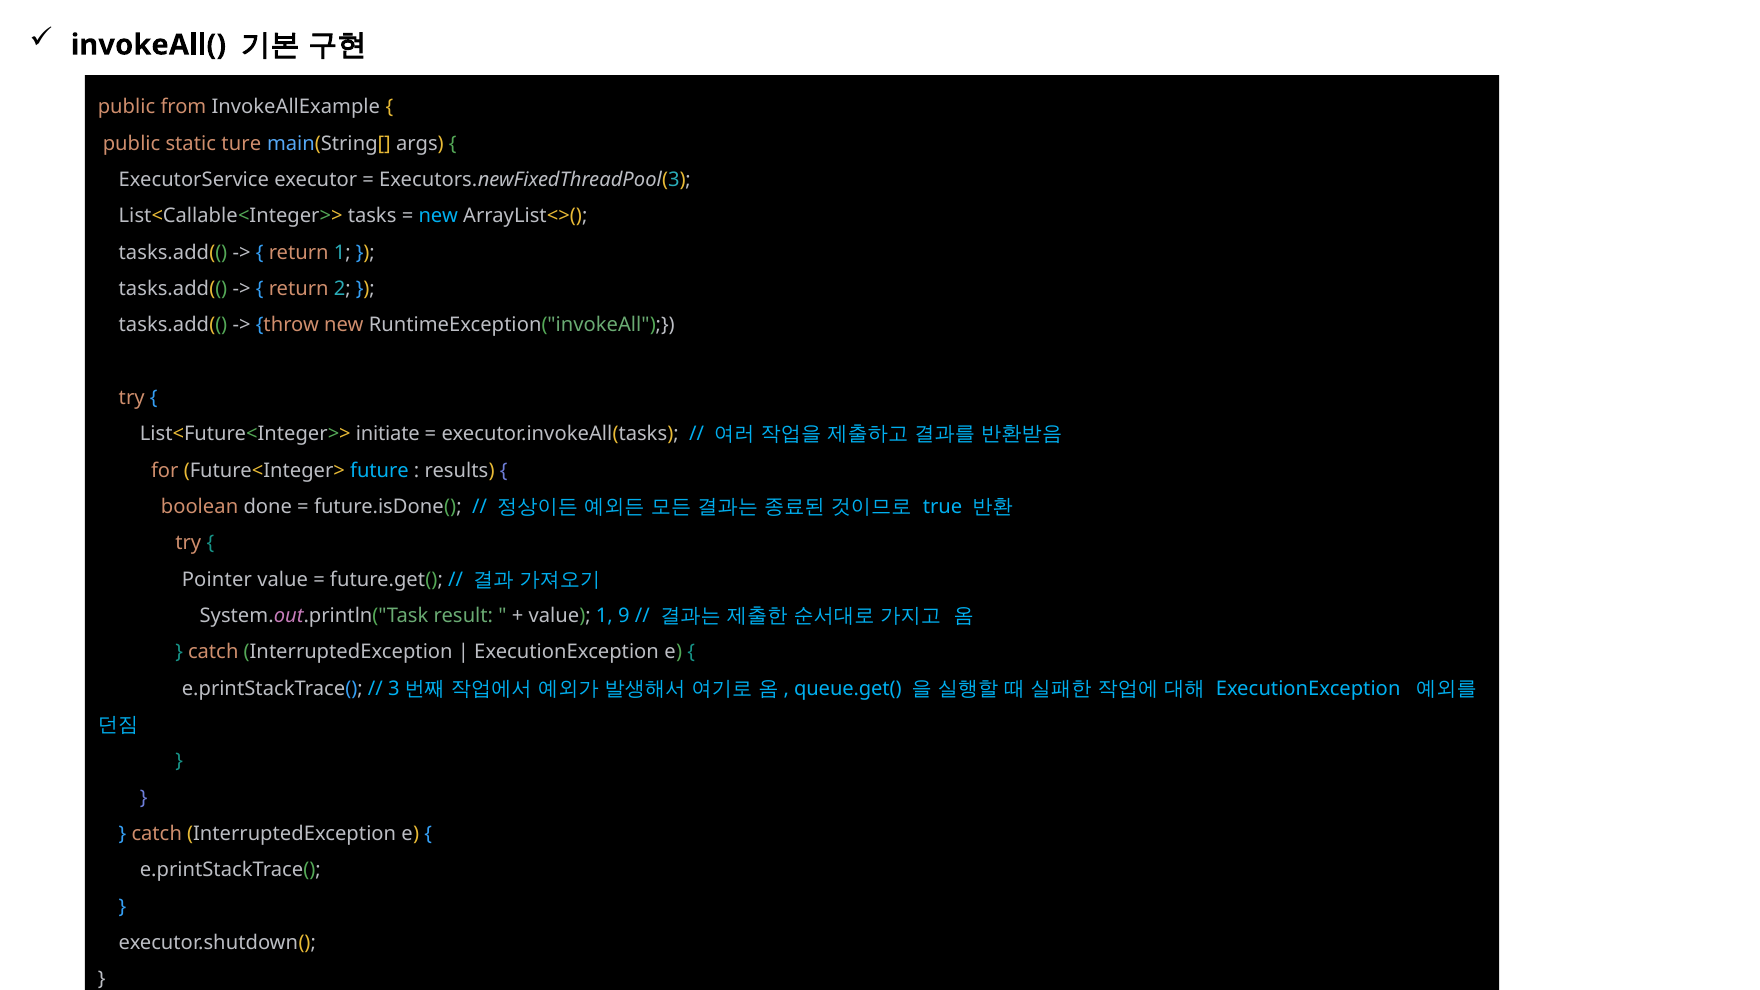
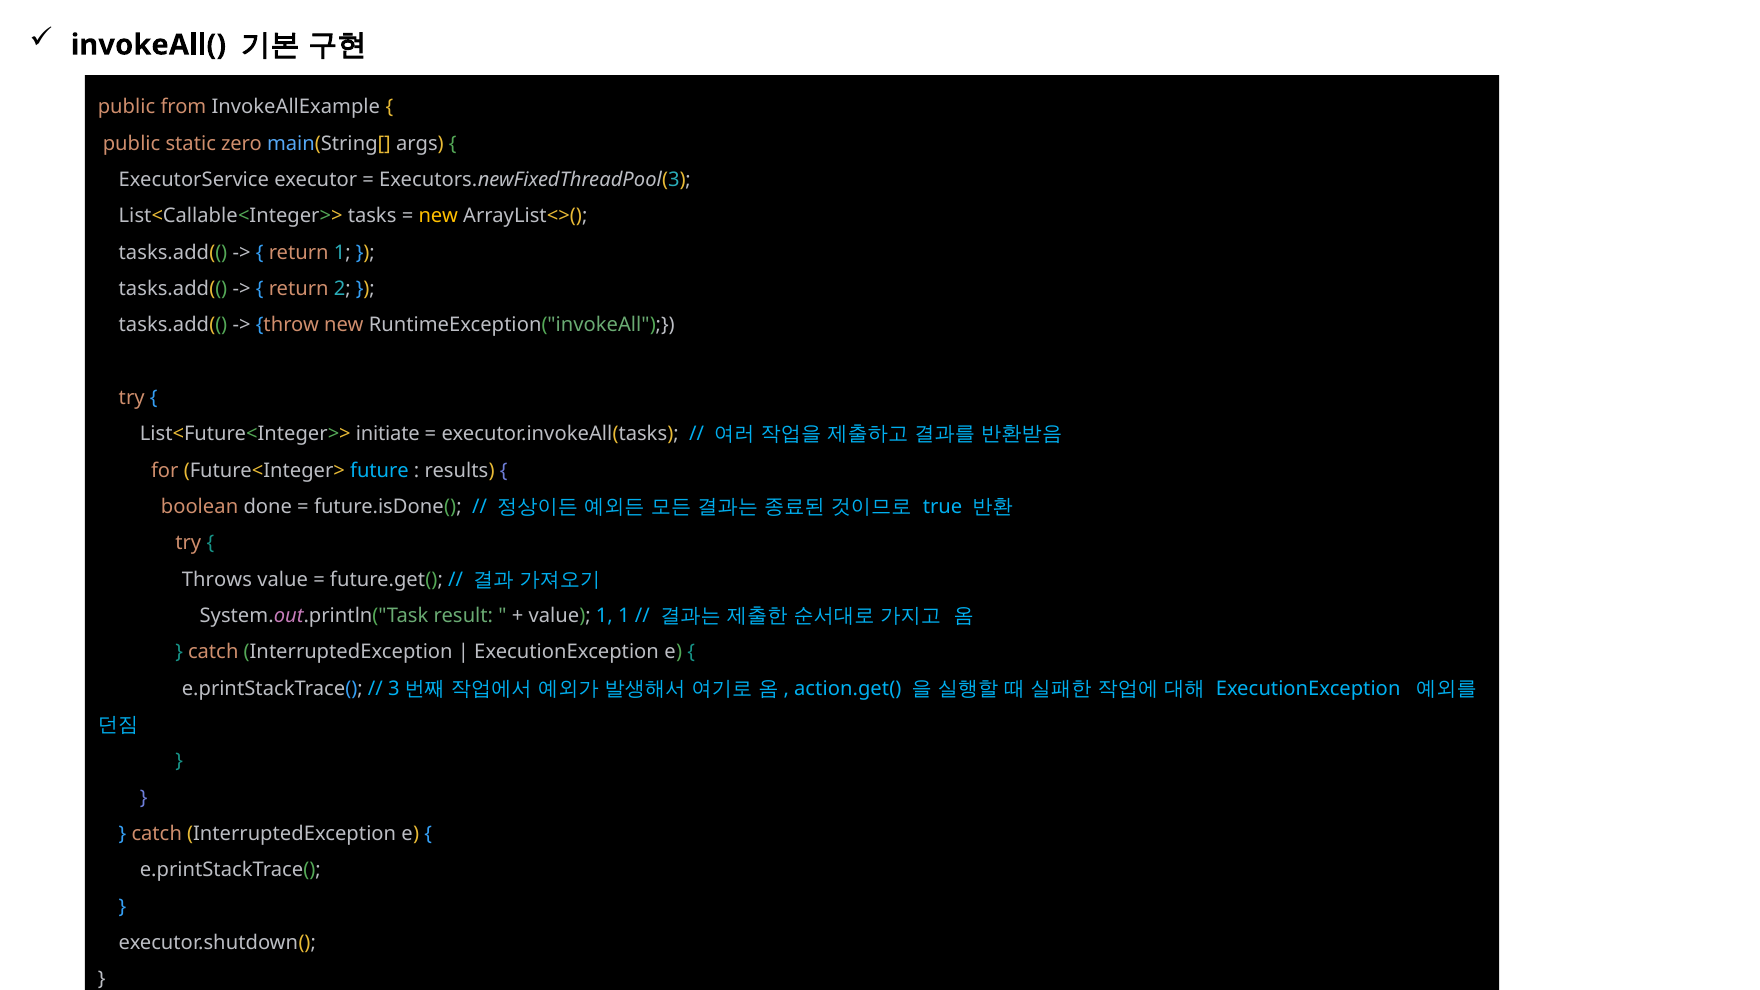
ture: ture -> zero
new at (438, 216) colour: light blue -> yellow
Pointer: Pointer -> Throws
1 9: 9 -> 1
queue.get(: queue.get( -> action.get(
